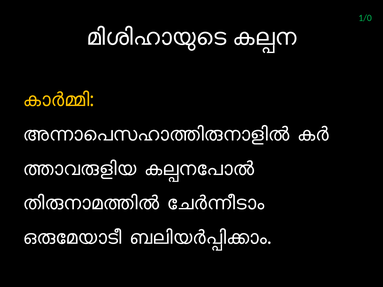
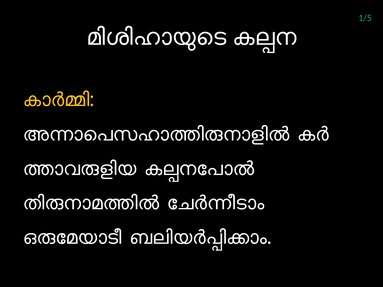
1/0: 1/0 -> 1/5
